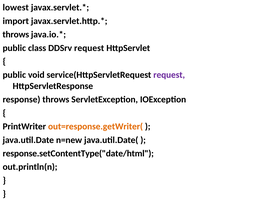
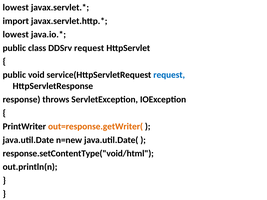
throws at (16, 35): throws -> lowest
request at (169, 75) colour: purple -> blue
response.setContentType("date/html: response.setContentType("date/html -> response.setContentType("void/html
